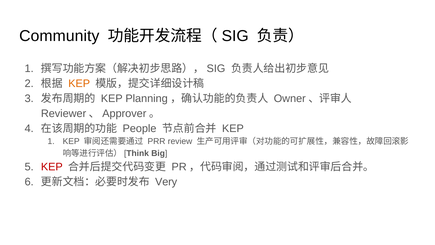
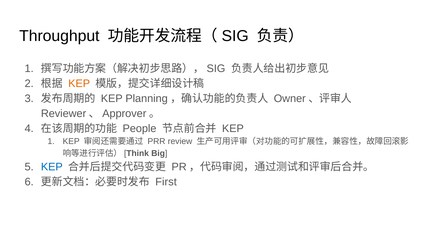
Community: Community -> Throughput
KEP at (52, 167) colour: red -> blue
Very: Very -> First
